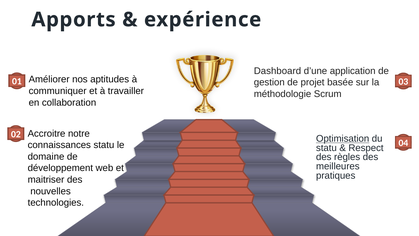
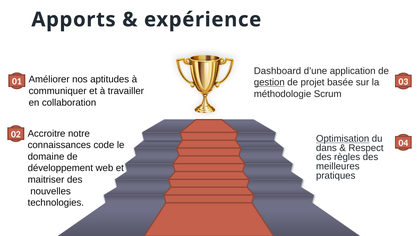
gestion underline: none -> present
connaissances statu: statu -> code
statu at (326, 148): statu -> dans
